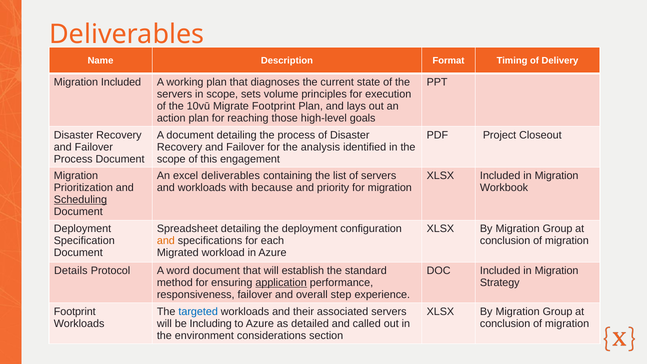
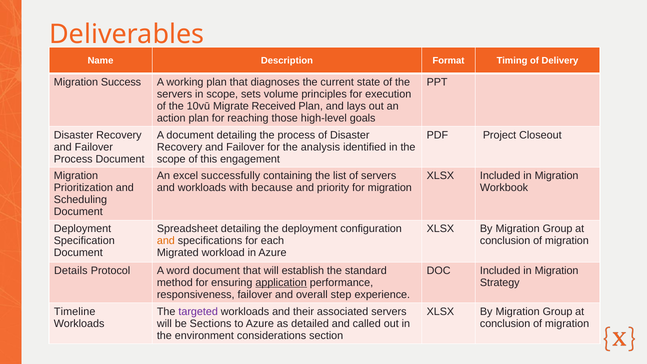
Migration Included: Included -> Success
Migrate Footprint: Footprint -> Received
excel deliverables: deliverables -> successfully
Scheduling underline: present -> none
Footprint at (75, 311): Footprint -> Timeline
targeted colour: blue -> purple
Including: Including -> Sections
